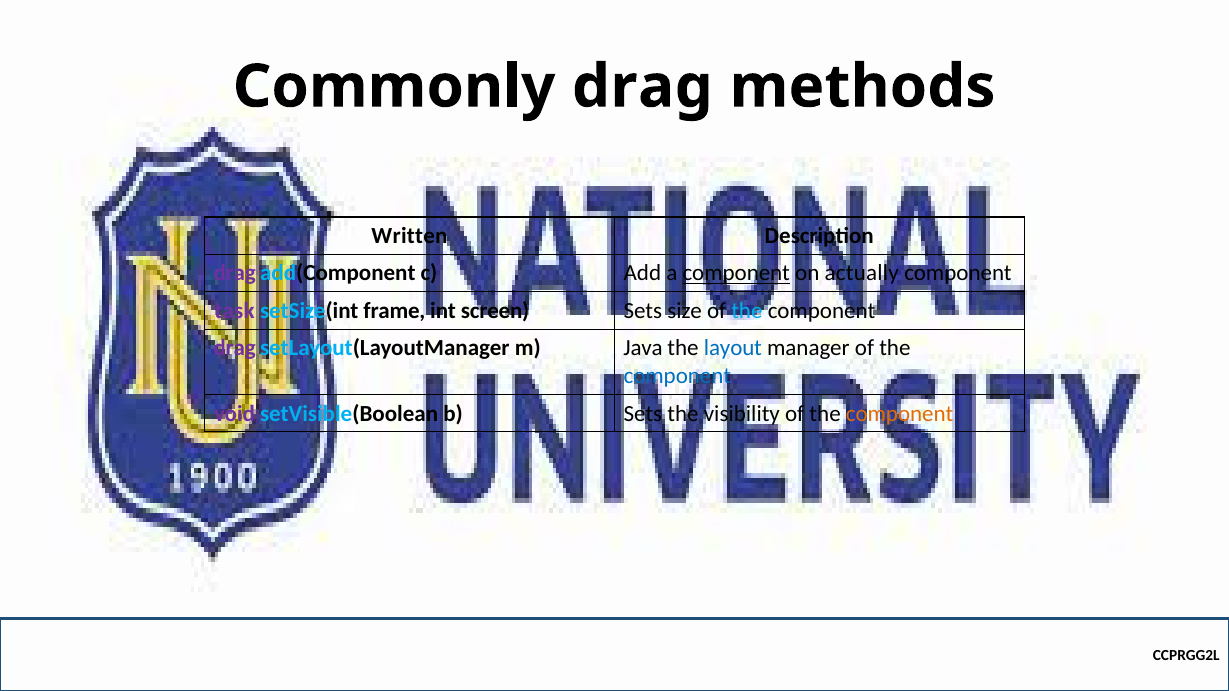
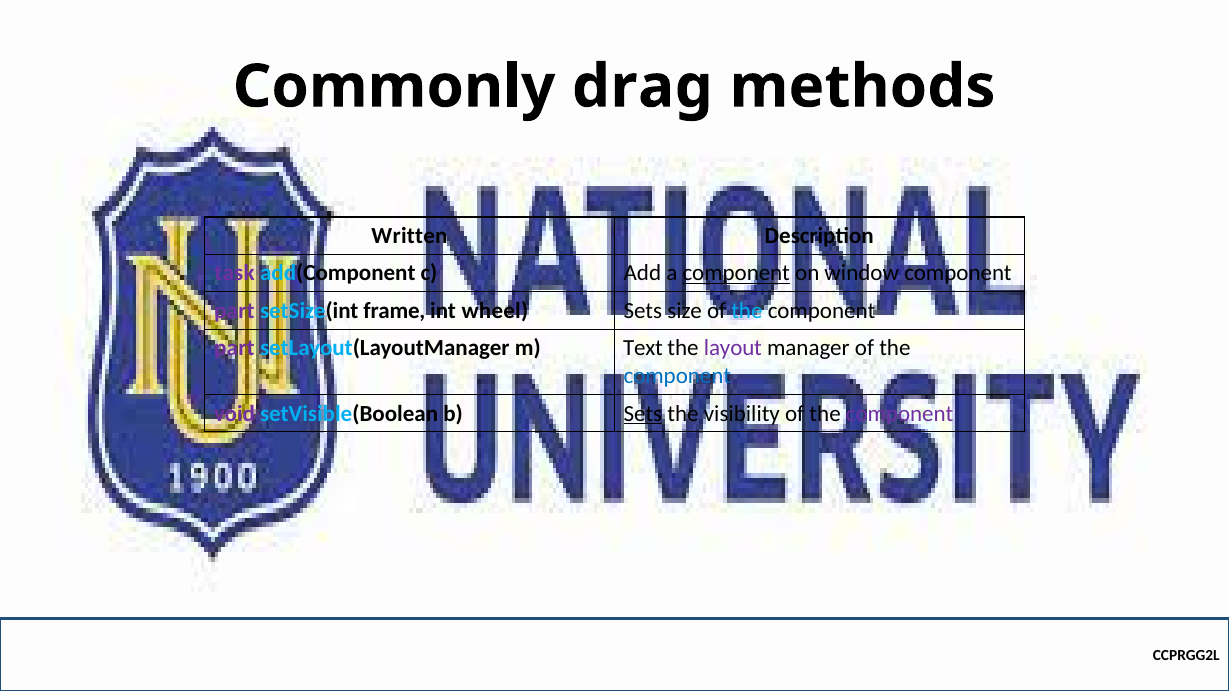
drag at (235, 273): drag -> task
actually: actually -> window
task at (234, 311): task -> part
screen: screen -> wheel
drag at (235, 348): drag -> part
Java: Java -> Text
layout colour: blue -> purple
Sets at (643, 414) underline: none -> present
component at (900, 414) colour: orange -> purple
